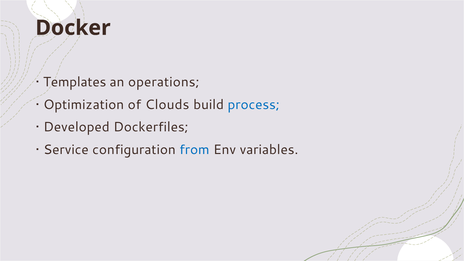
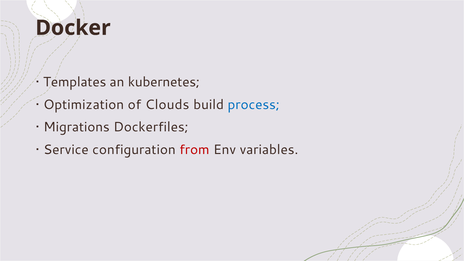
operations: operations -> kubernetes
Developed: Developed -> Migrations
from colour: blue -> red
